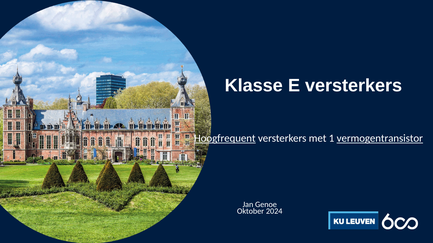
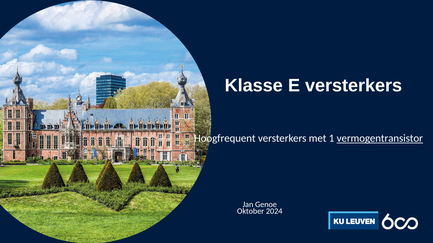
Hoogfrequent underline: present -> none
